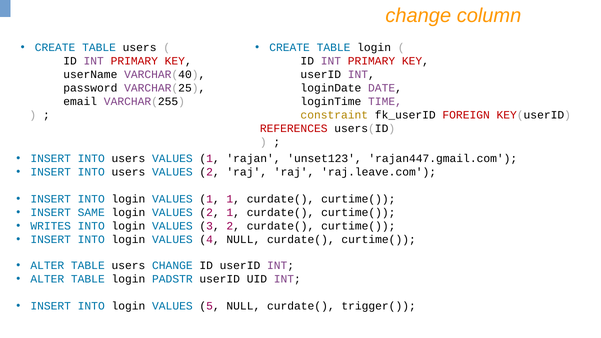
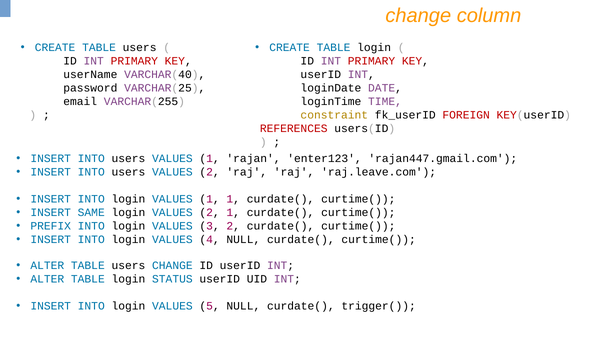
unset123: unset123 -> enter123
WRITES: WRITES -> PREFIX
PADSTR: PADSTR -> STATUS
